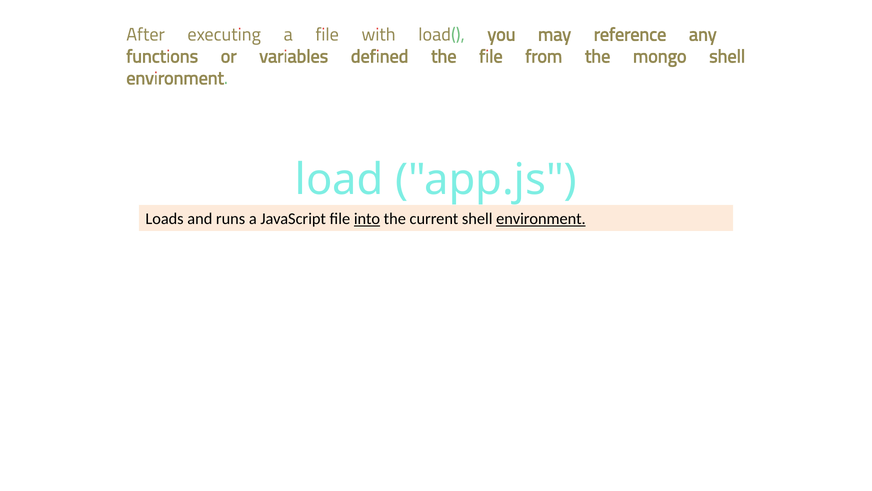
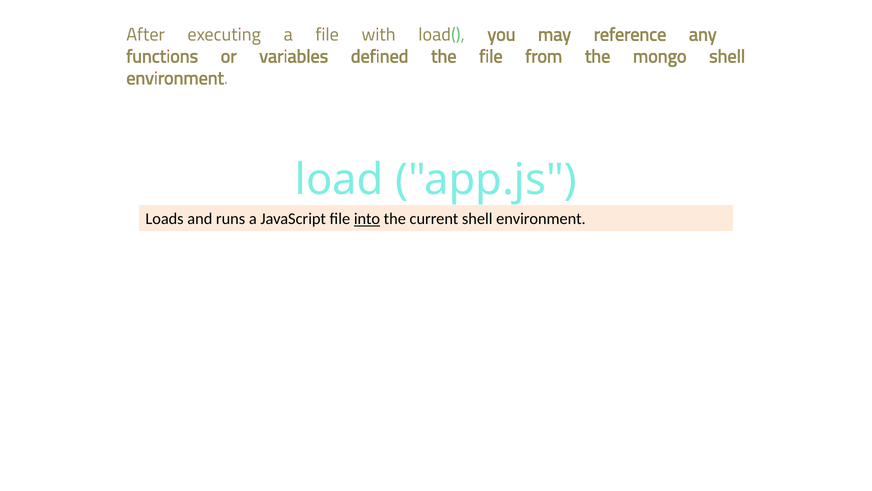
environment underline: present -> none
